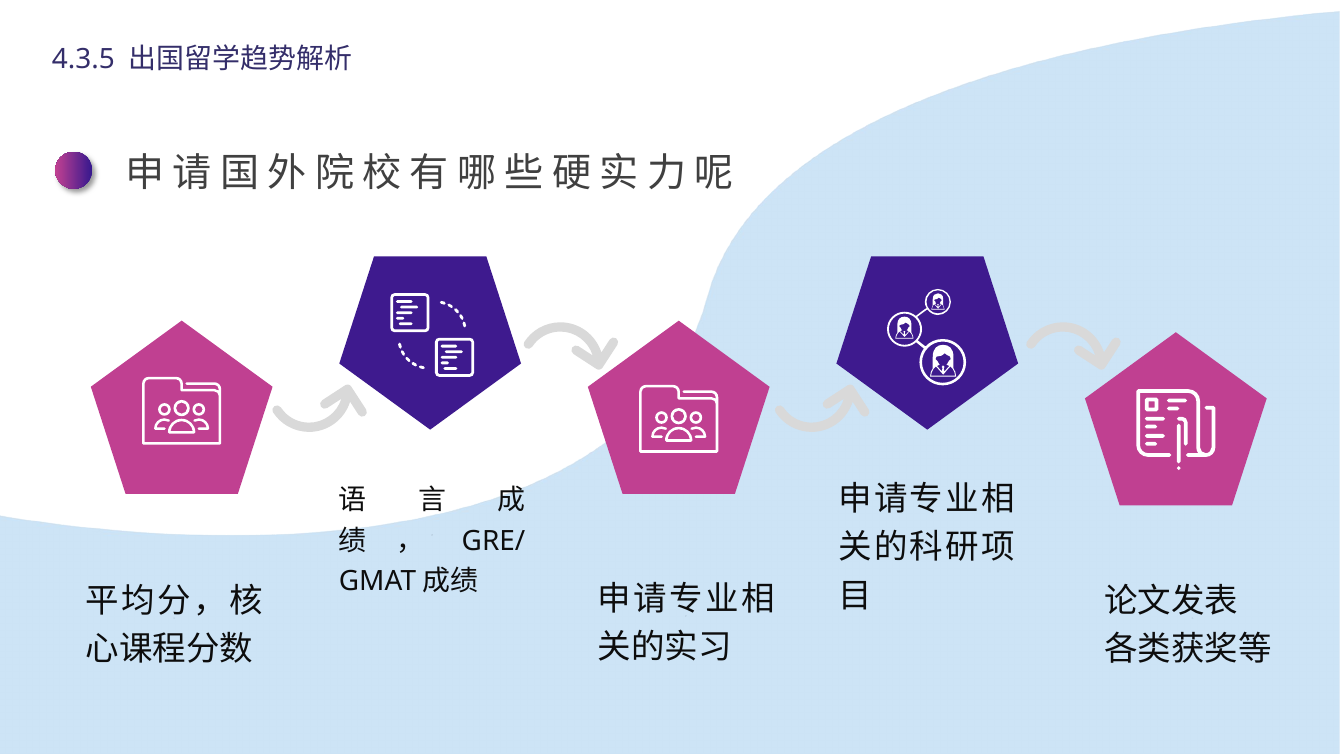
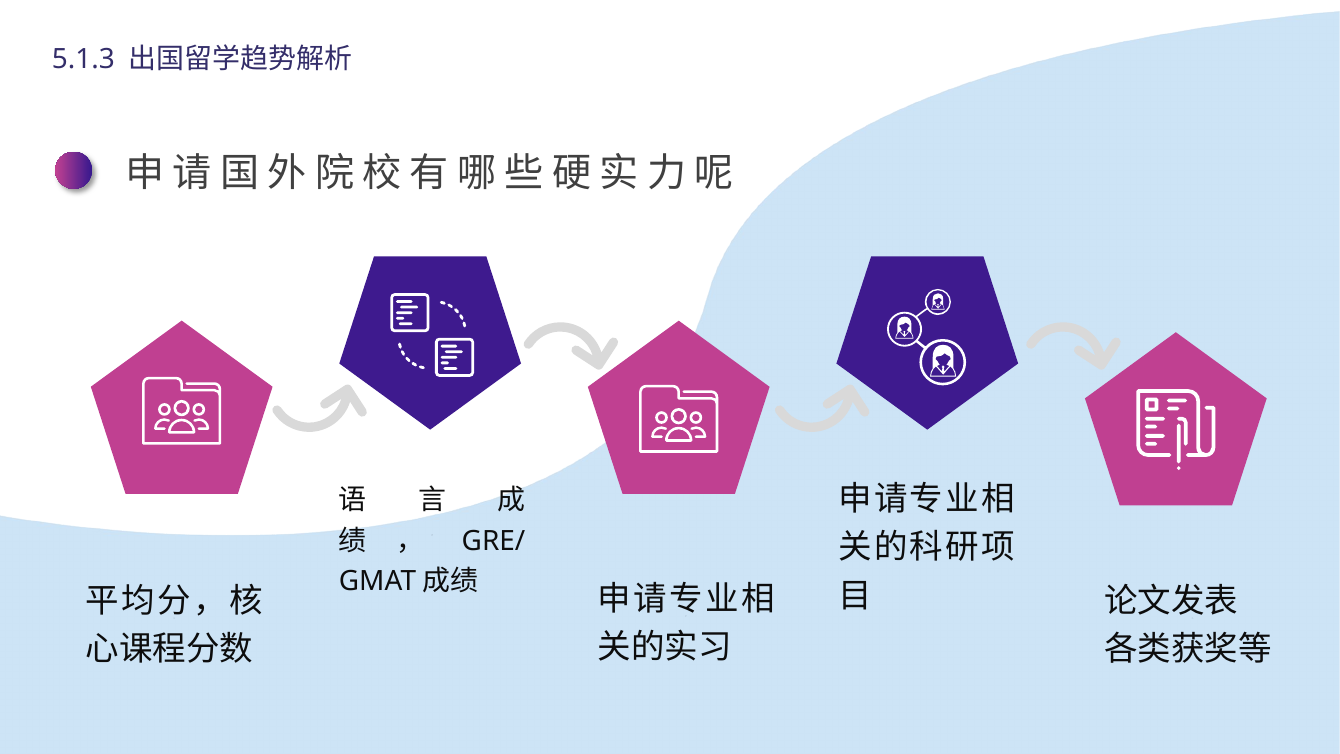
4.3.5: 4.3.5 -> 5.1.3
